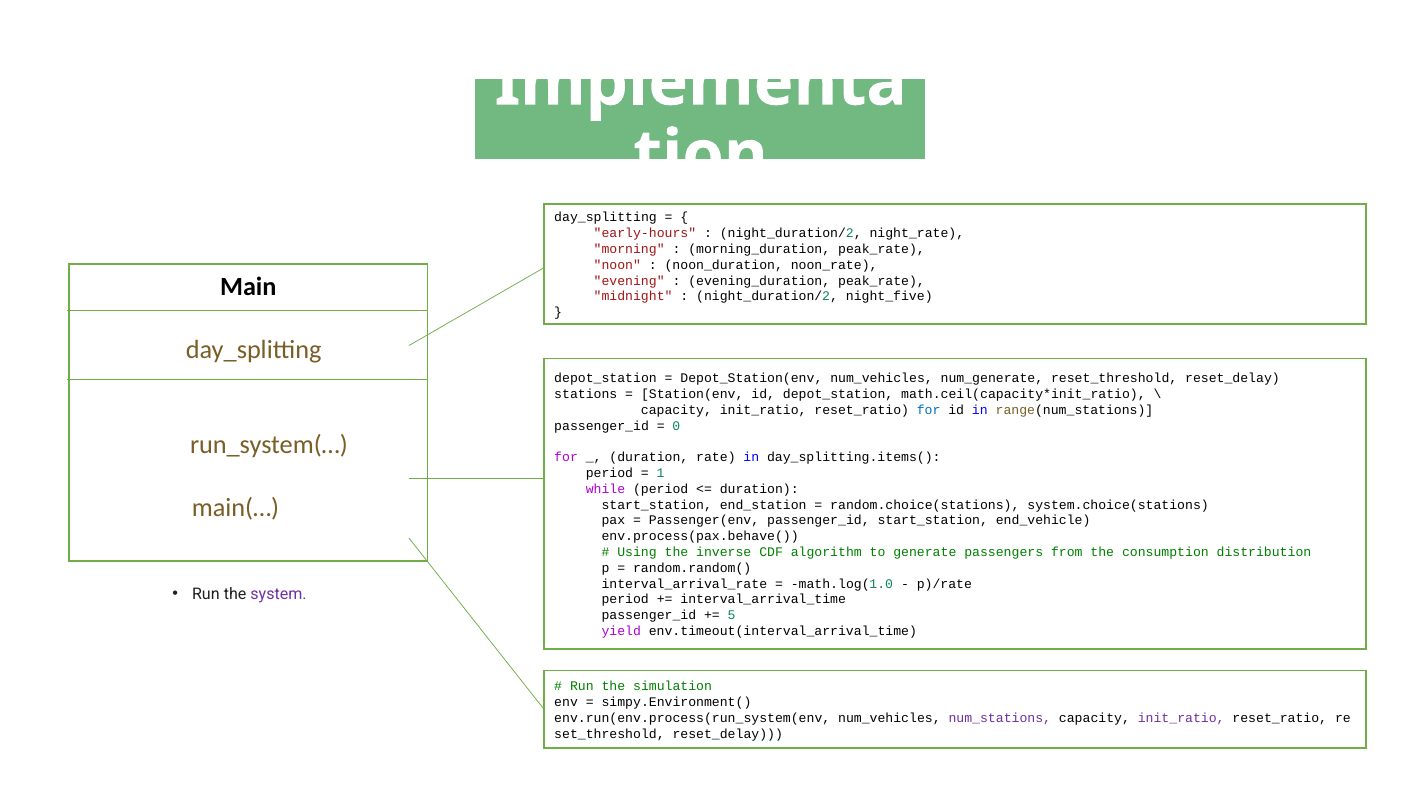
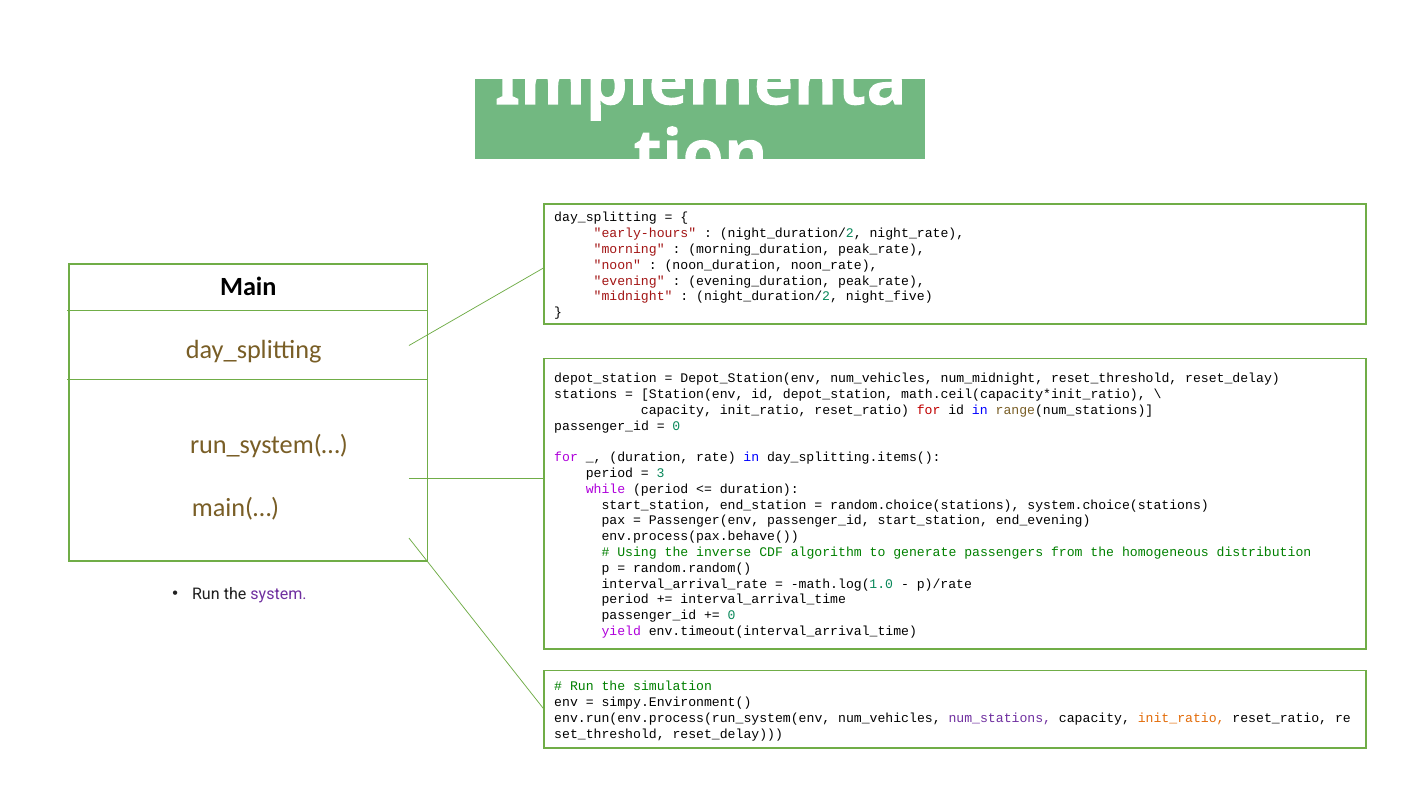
num_generate: num_generate -> num_midnight
for at (929, 410) colour: blue -> red
1: 1 -> 3
end_vehicle: end_vehicle -> end_evening
consumption: consumption -> homogeneous
5 at (732, 615): 5 -> 0
init_ratio at (1181, 718) colour: purple -> orange
